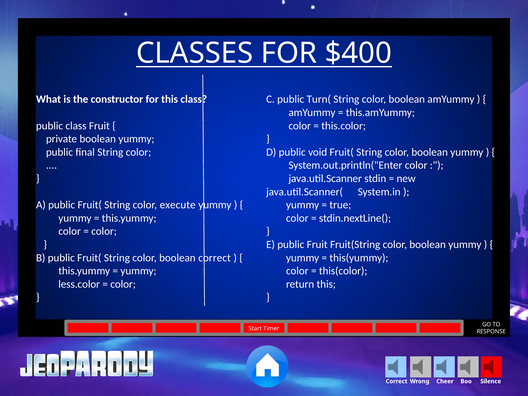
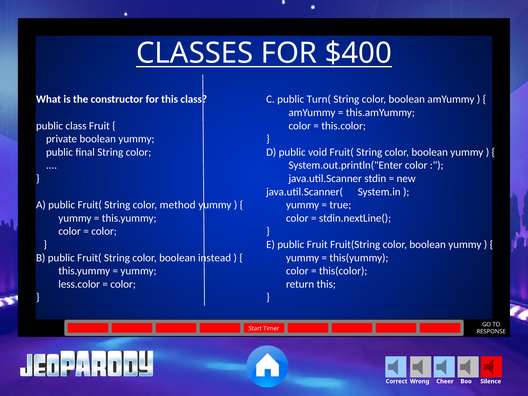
execute: execute -> method
boolean correct: correct -> instead
